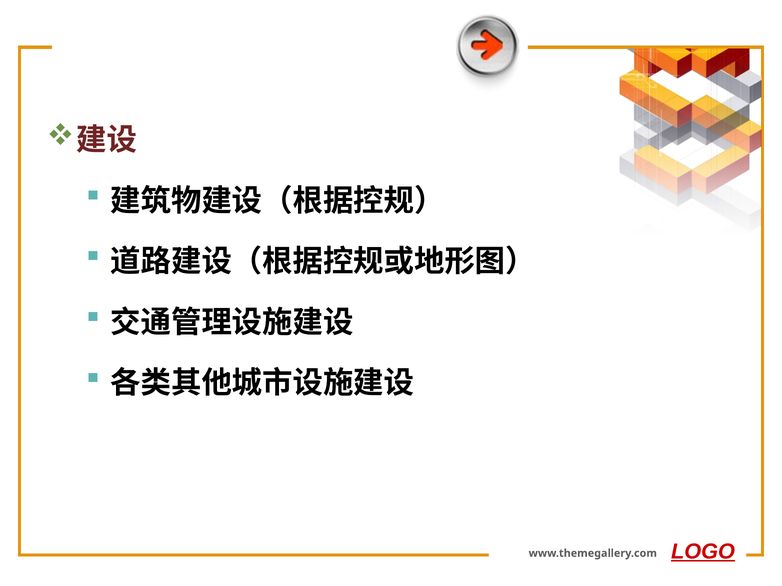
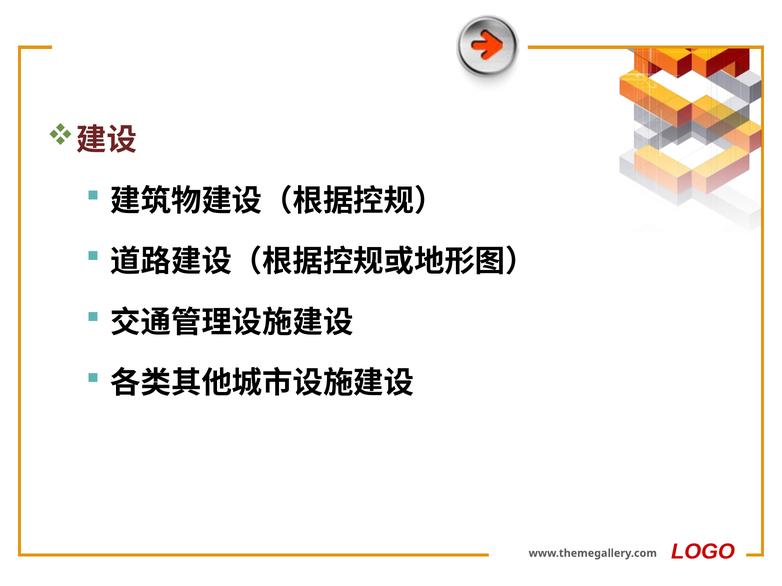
LOGO underline: present -> none
